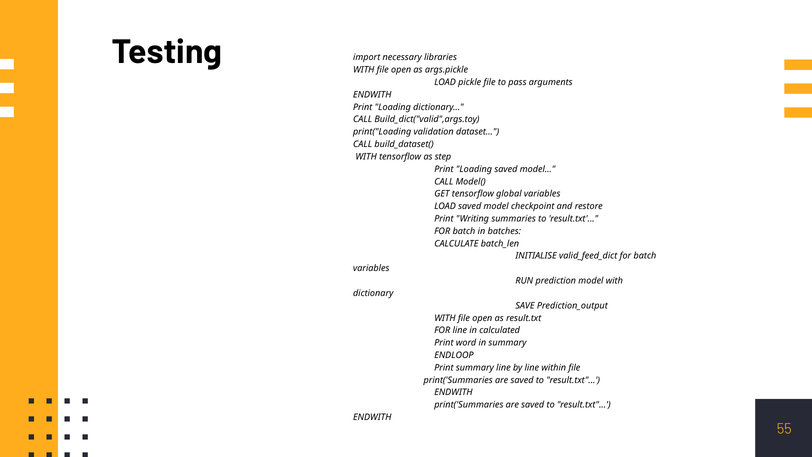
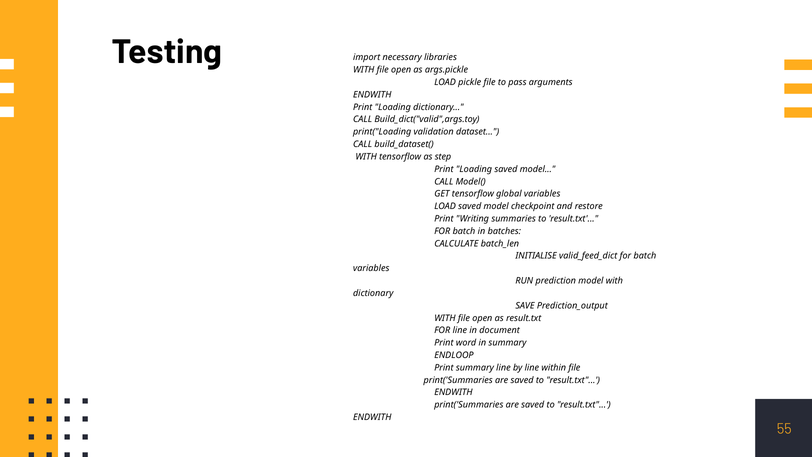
calculated: calculated -> document
